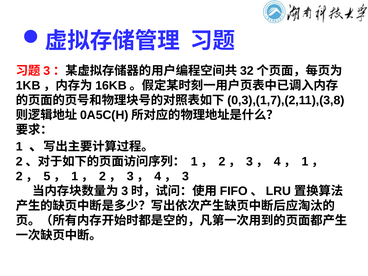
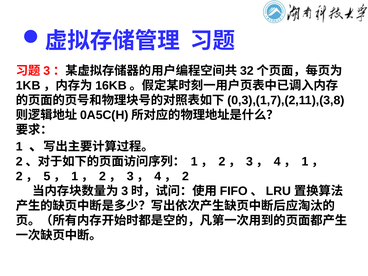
3: 3 -> 2
